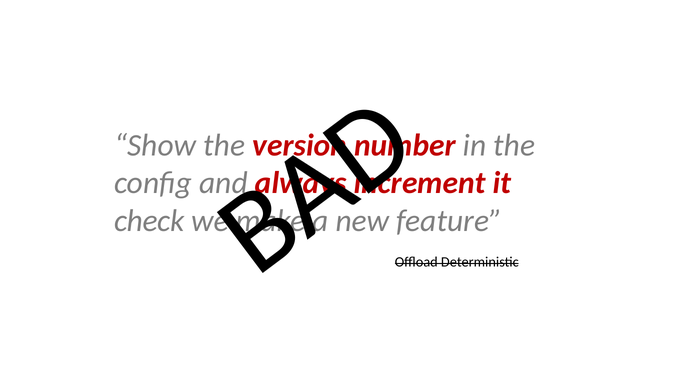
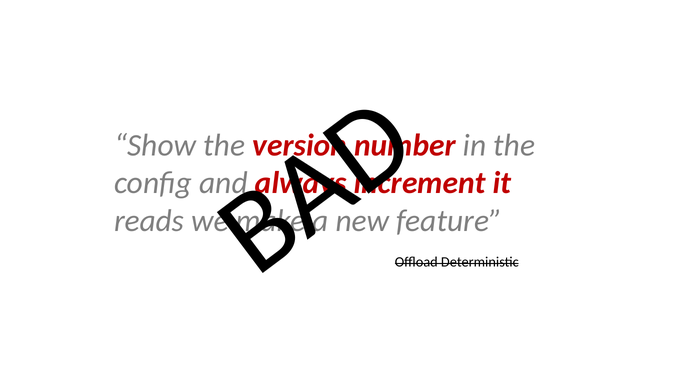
check: check -> reads
